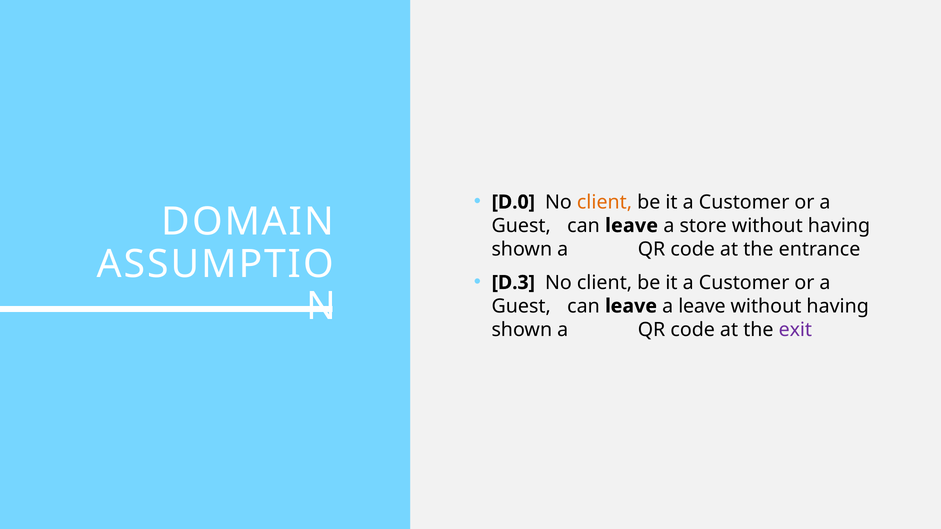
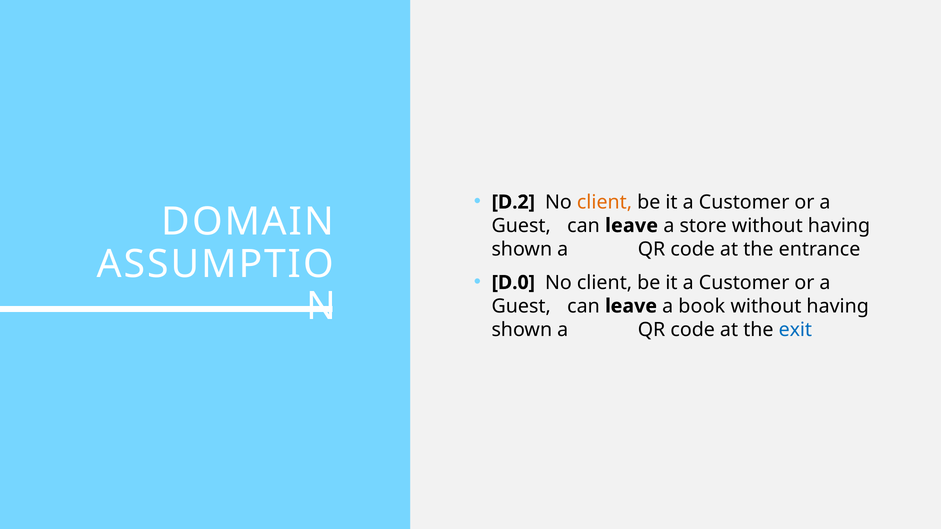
D.0: D.0 -> D.2
D.3: D.3 -> D.0
a leave: leave -> book
exit colour: purple -> blue
